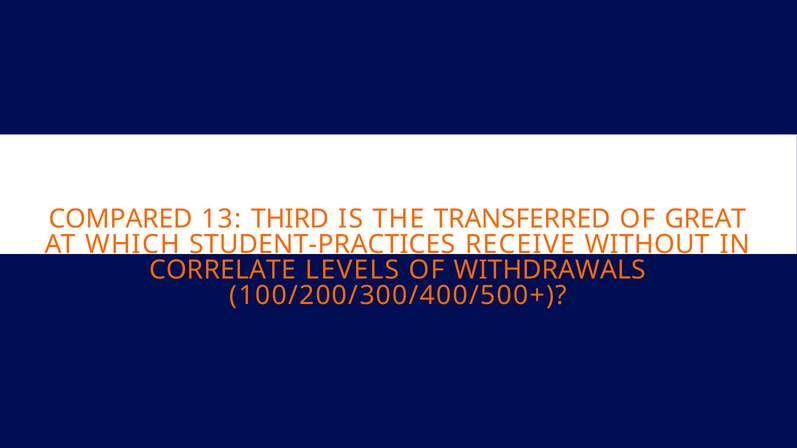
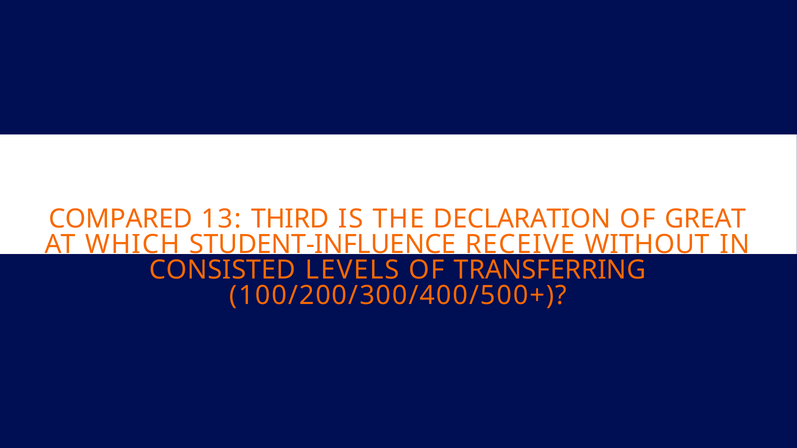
TRANSFERRED: TRANSFERRED -> DECLARATION
STUDENT-PRACTICES: STUDENT-PRACTICES -> STUDENT-INFLUENCE
CORRELATE: CORRELATE -> CONSISTED
WITHDRAWALS: WITHDRAWALS -> TRANSFERRING
